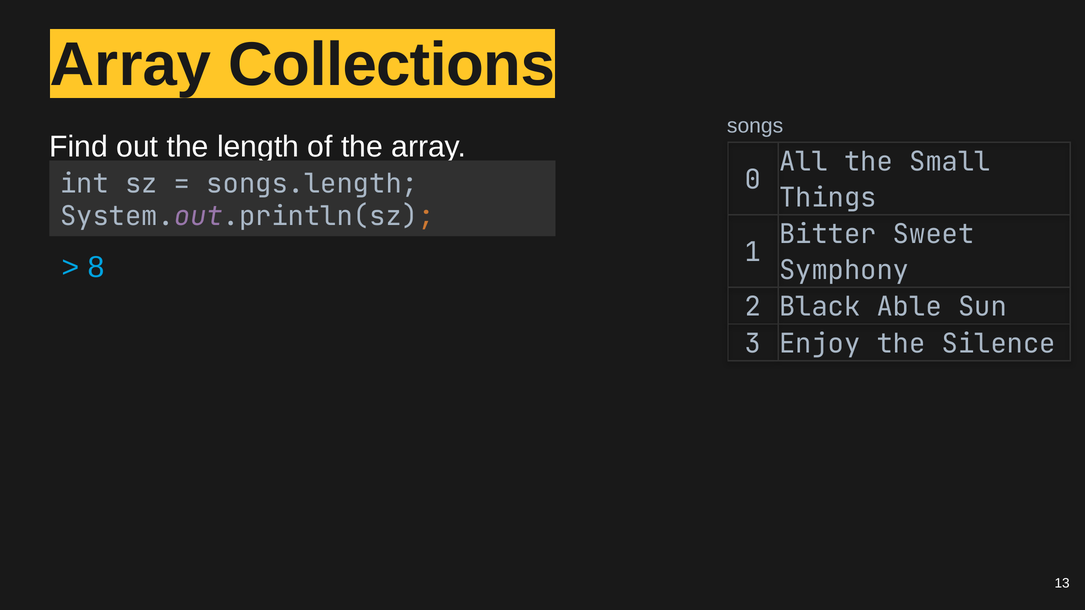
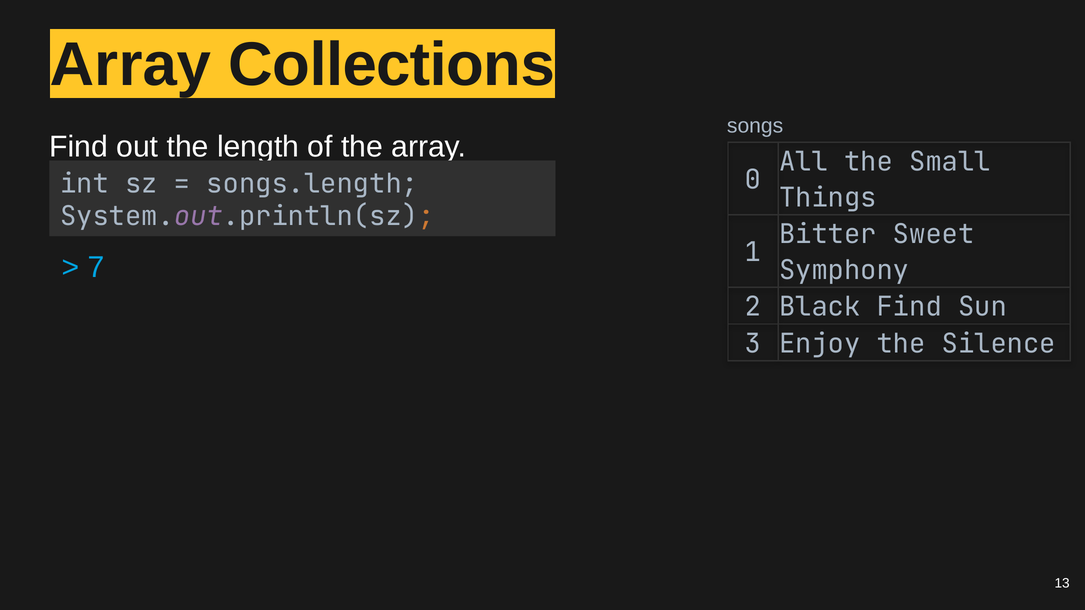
8: 8 -> 7
Black Able: Able -> Find
